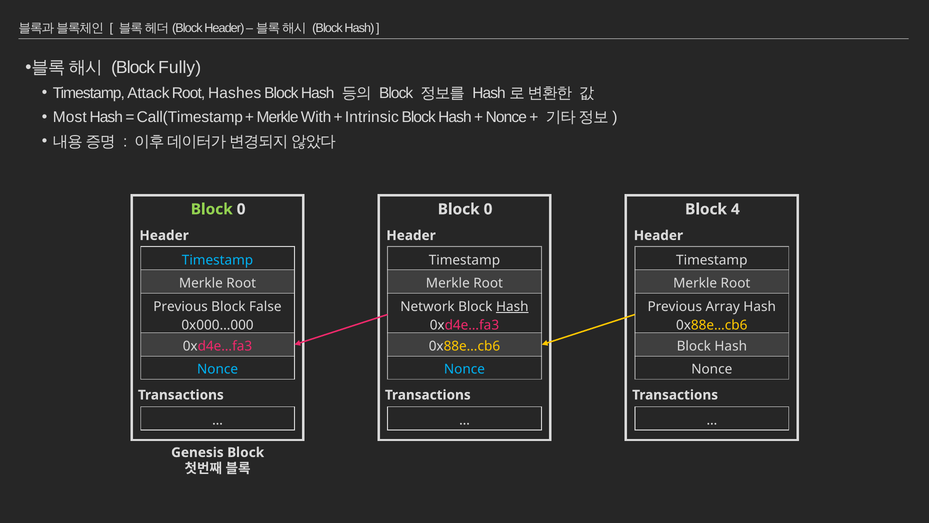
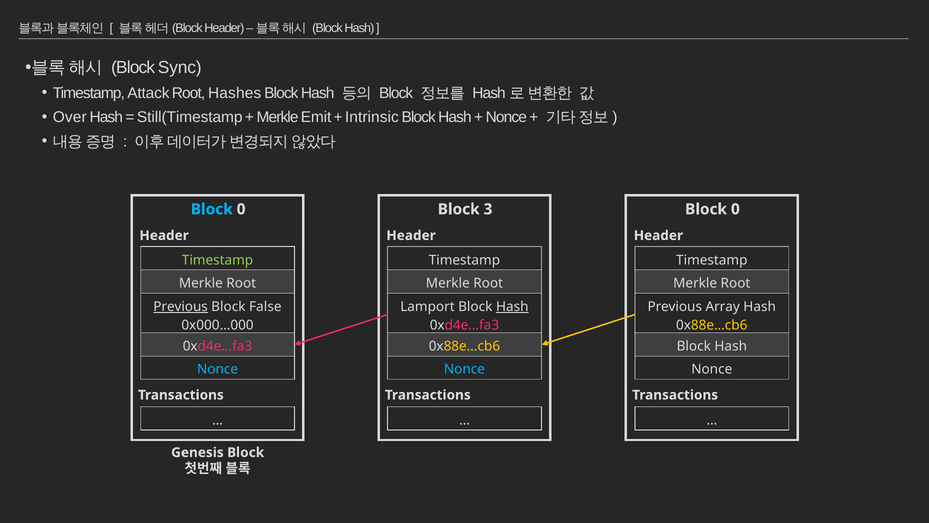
Fully: Fully -> Sync
Most: Most -> Over
Call(Timestamp: Call(Timestamp -> Still(Timestamp
With: With -> Emit
Block at (212, 209) colour: light green -> light blue
0 at (488, 209): 0 -> 3
4 at (735, 209): 4 -> 0
Timestamp at (218, 260) colour: light blue -> light green
Previous at (181, 306) underline: none -> present
Network: Network -> Lamport
